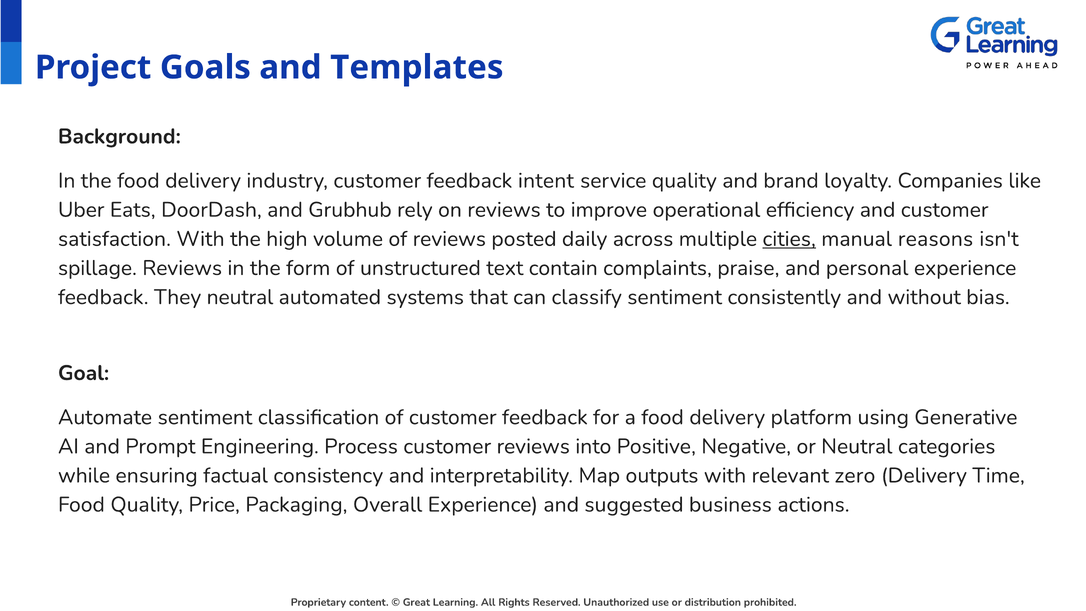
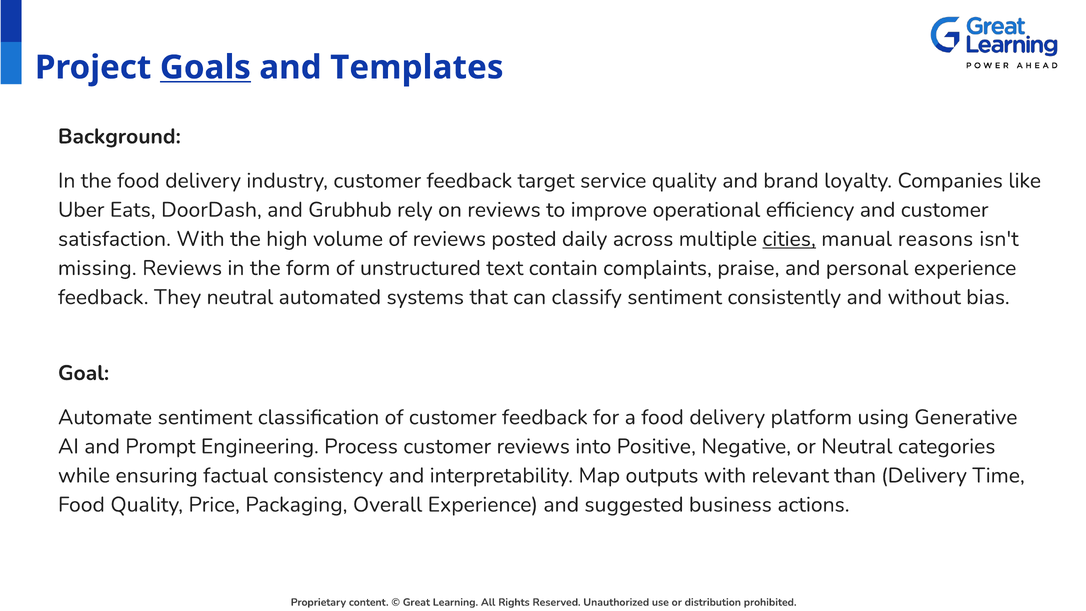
Goals underline: none -> present
intent: intent -> target
spillage: spillage -> missing
zero: zero -> than
